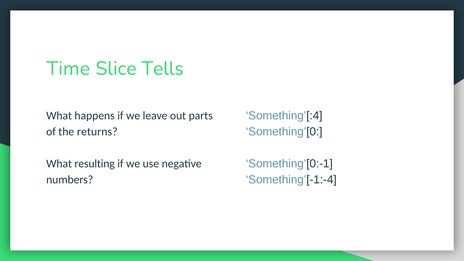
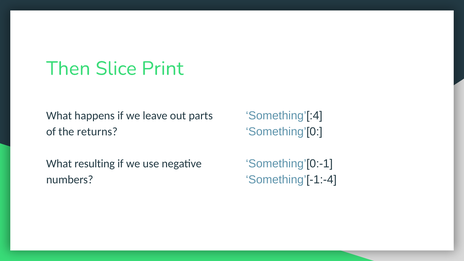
Time: Time -> Then
Tells: Tells -> Print
